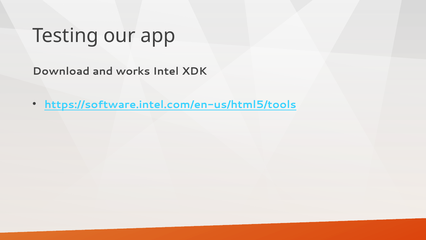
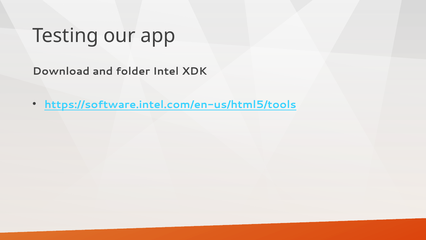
works: works -> folder
